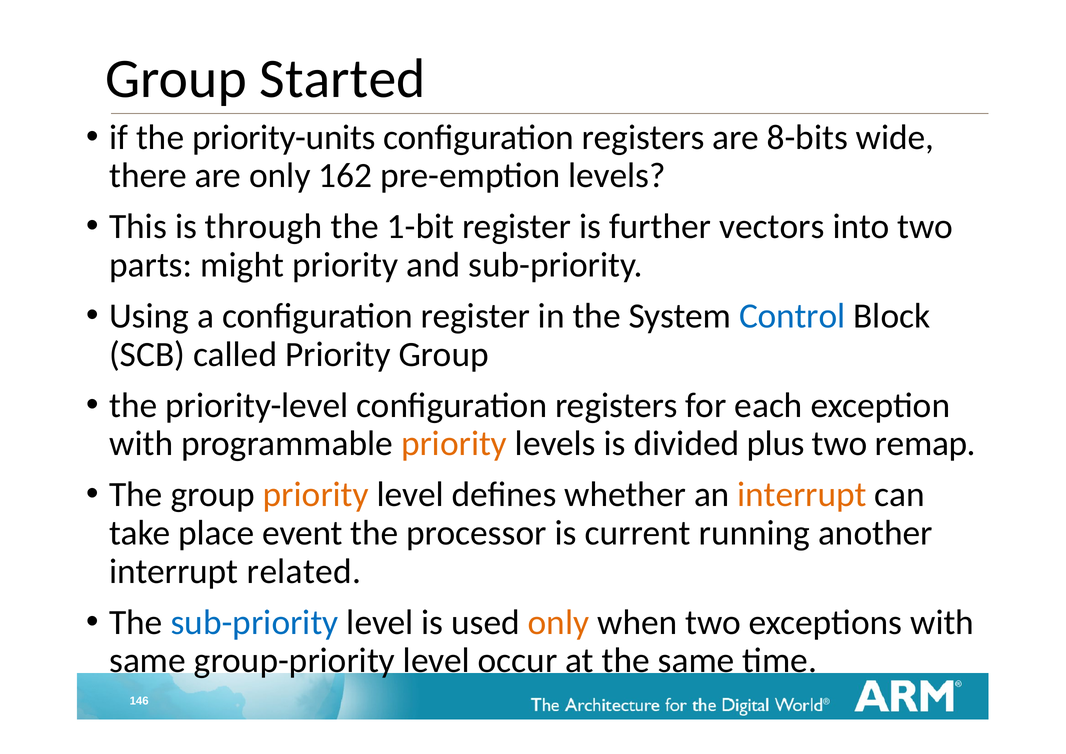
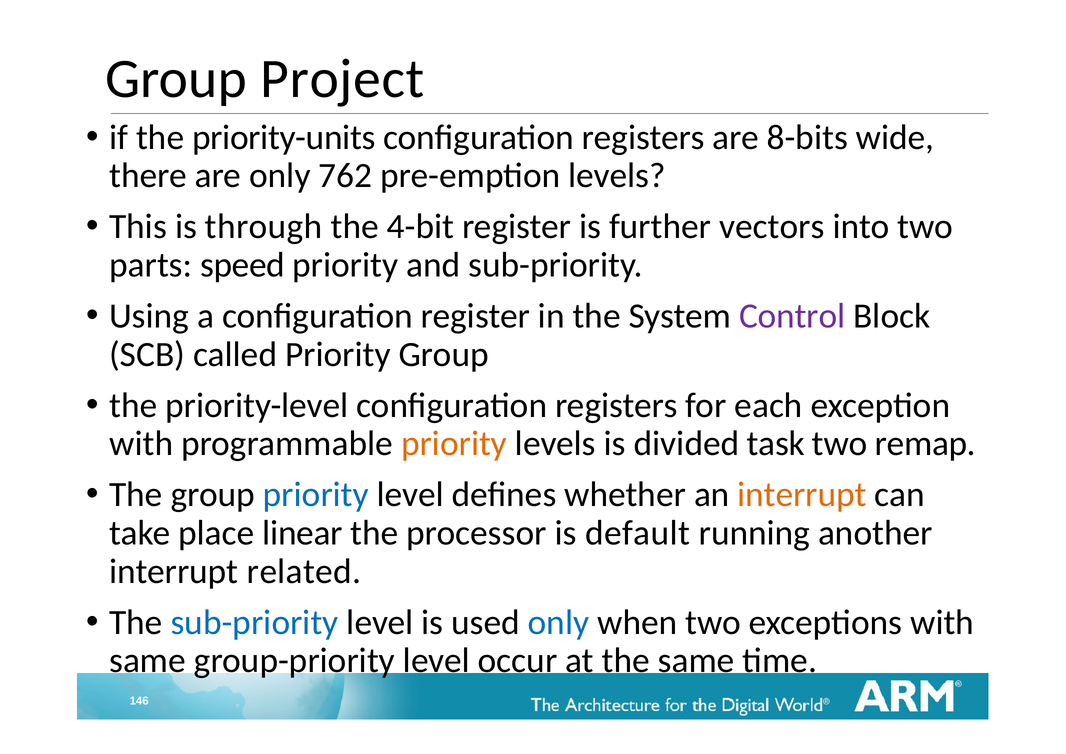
Started: Started -> Project
162: 162 -> 762
1-bit: 1-bit -> 4-bit
might: might -> speed
Control colour: blue -> purple
plus: plus -> task
priority at (316, 494) colour: orange -> blue
event: event -> linear
current: current -> default
only at (559, 622) colour: orange -> blue
